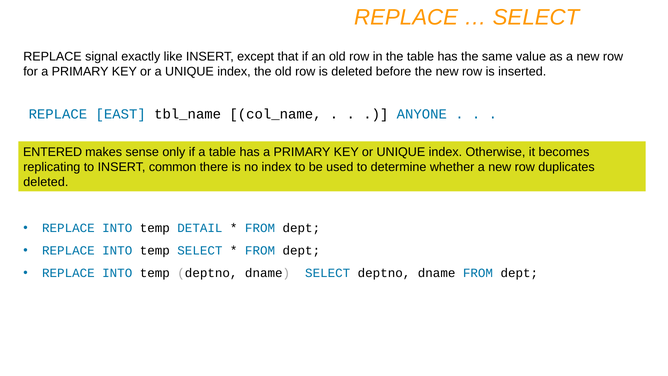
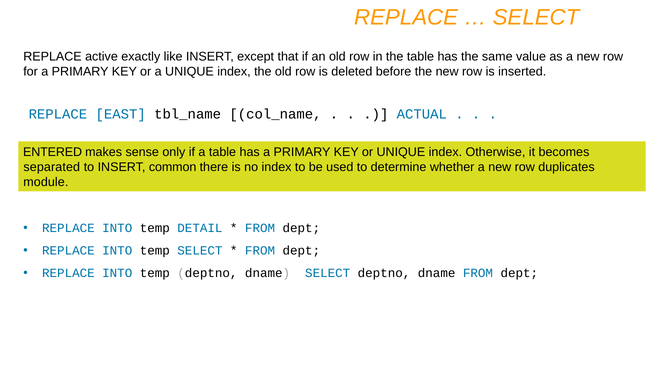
signal: signal -> active
ANYONE: ANYONE -> ACTUAL
replicating: replicating -> separated
deleted at (46, 182): deleted -> module
